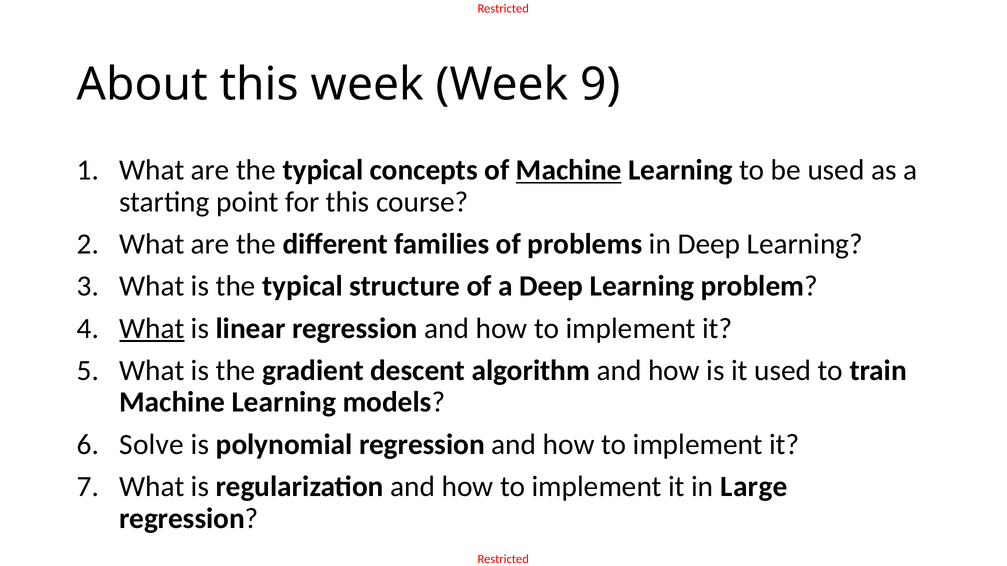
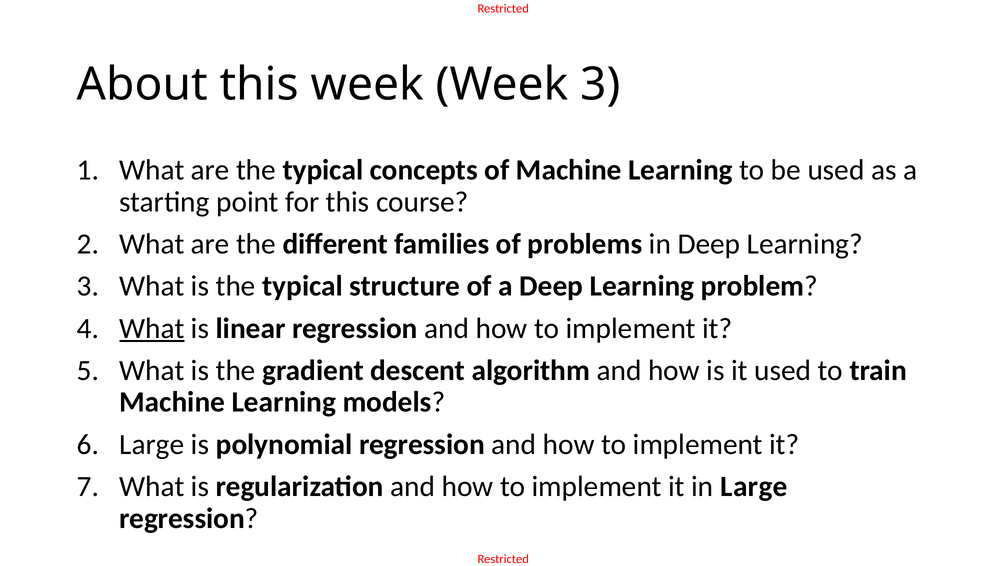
Week 9: 9 -> 3
Machine at (569, 170) underline: present -> none
Solve at (152, 445): Solve -> Large
